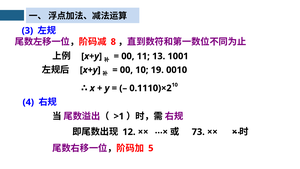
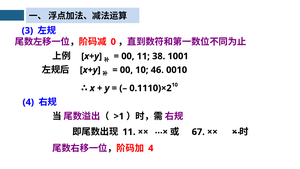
8: 8 -> 0
13: 13 -> 38
19: 19 -> 46
12 at (129, 132): 12 -> 11
73: 73 -> 67
5 at (151, 148): 5 -> 4
